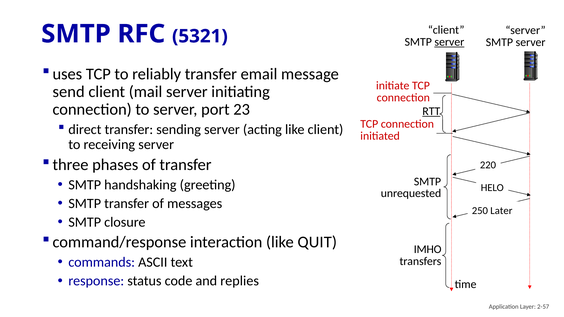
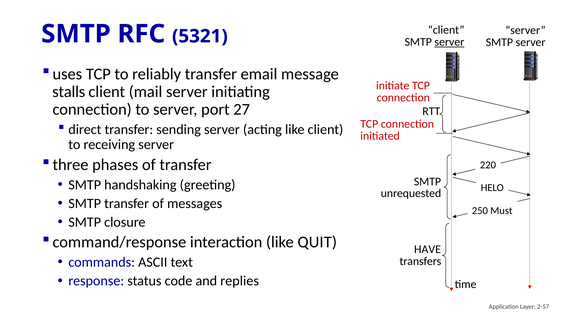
send: send -> stalls
23: 23 -> 27
RTT underline: present -> none
Later: Later -> Must
IMHO: IMHO -> HAVE
